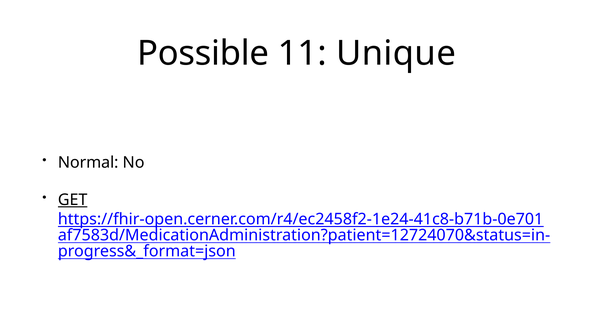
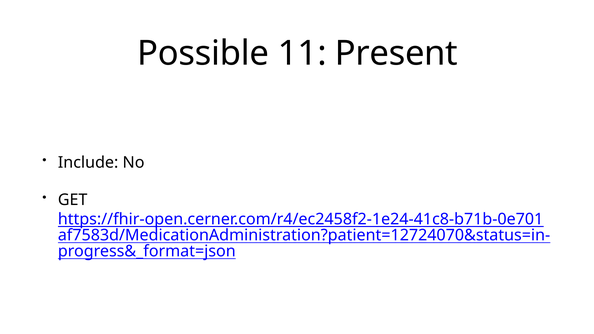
Unique: Unique -> Present
Normal: Normal -> Include
GET underline: present -> none
